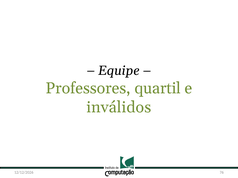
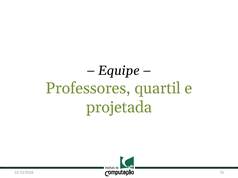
inválidos: inválidos -> projetada
